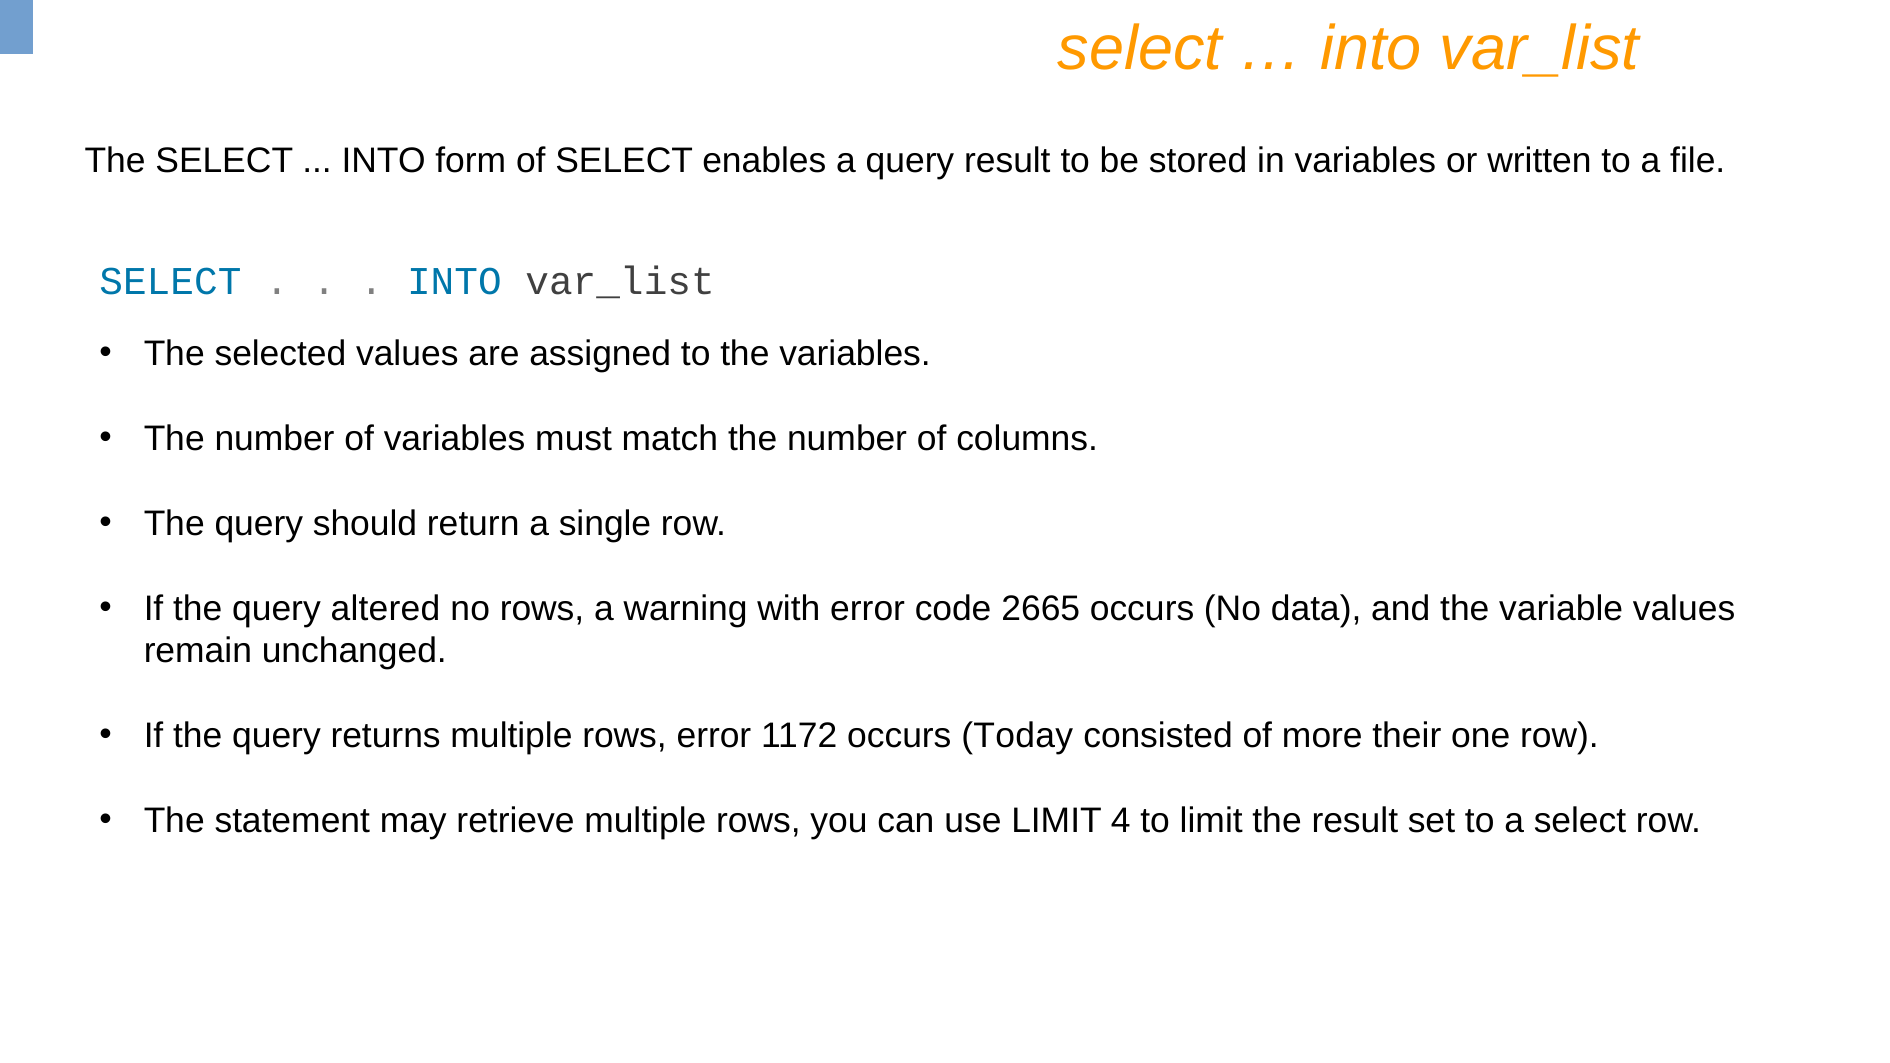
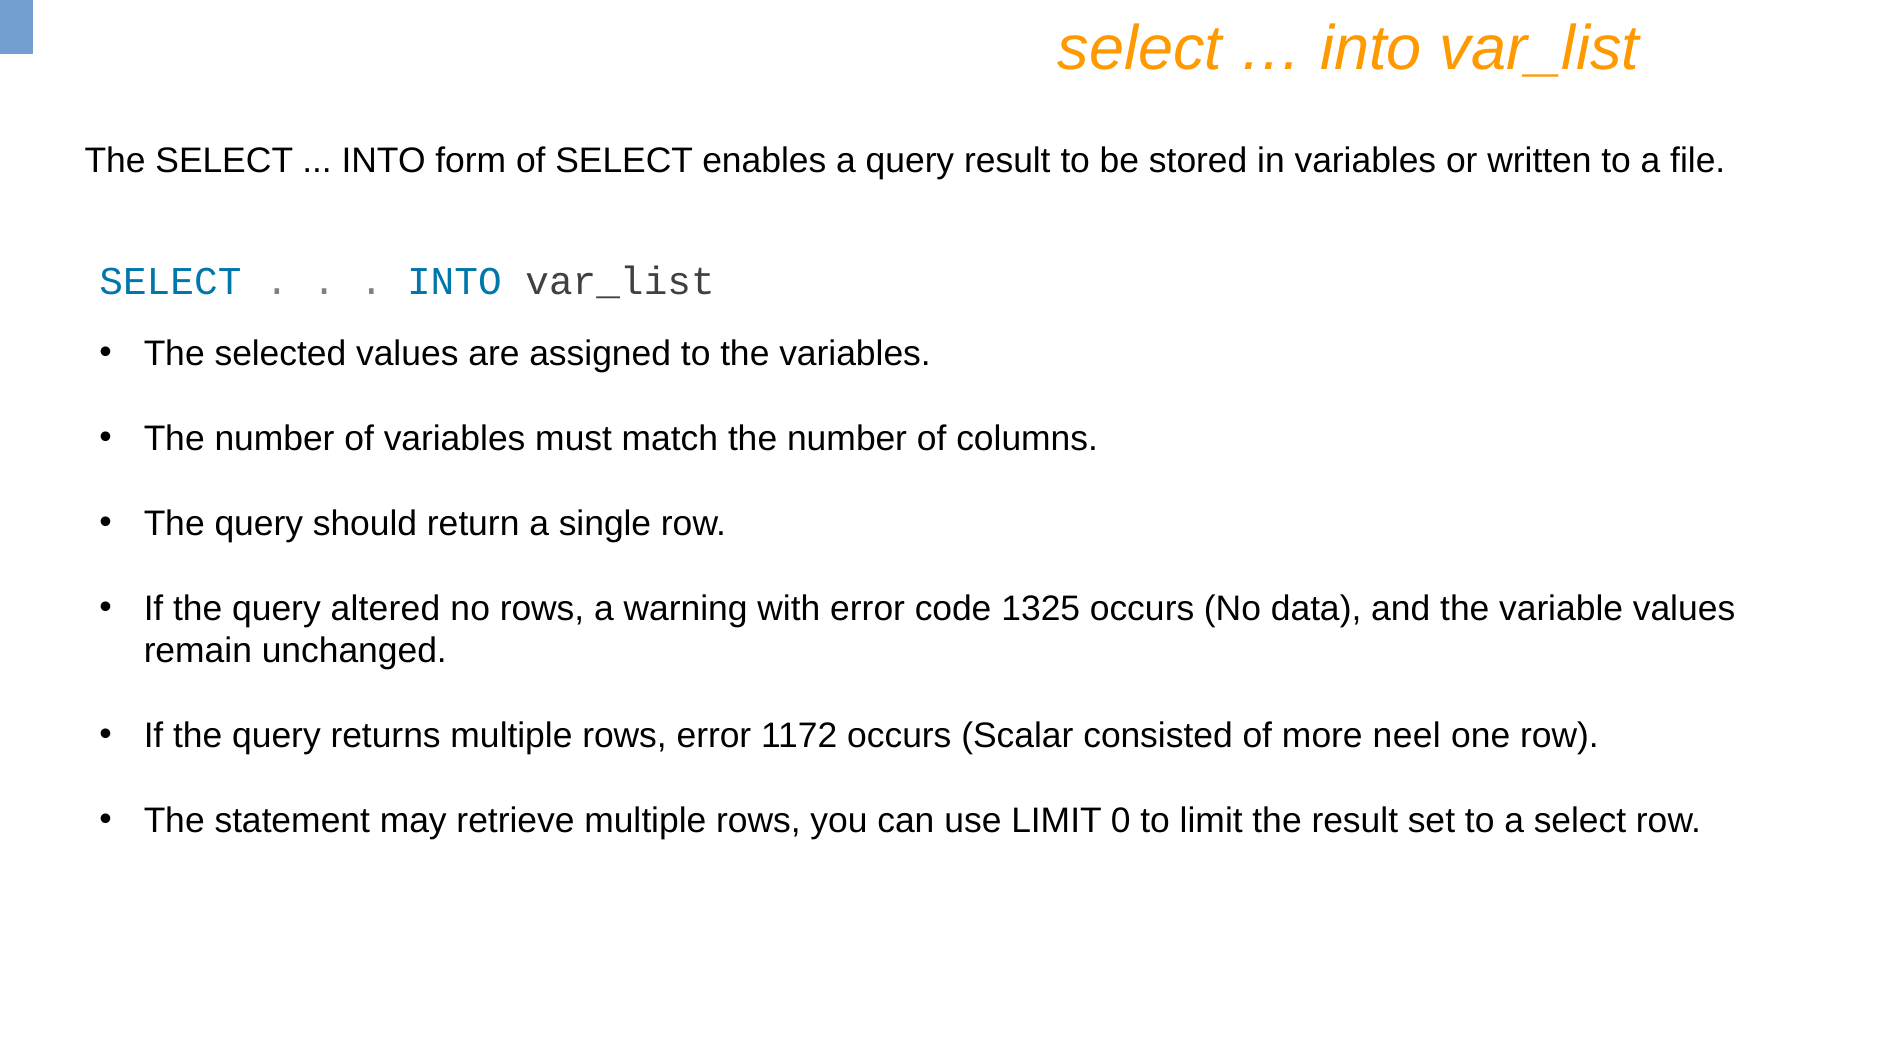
2665: 2665 -> 1325
Today: Today -> Scalar
their: their -> neel
4: 4 -> 0
